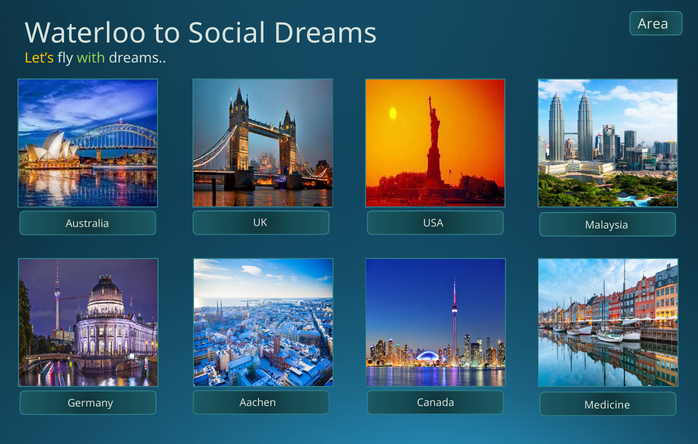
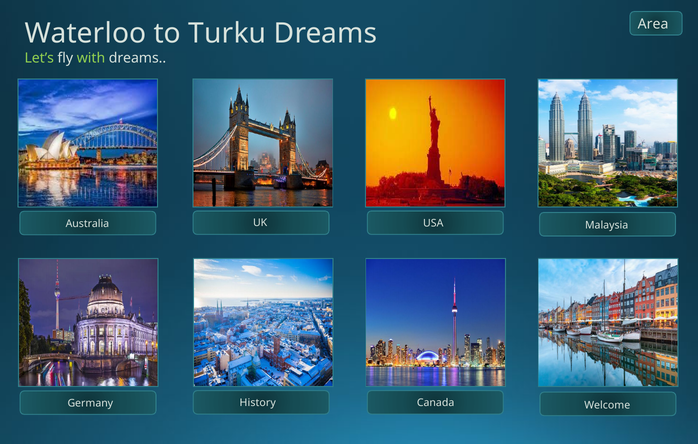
Social: Social -> Turku
Let’s colour: yellow -> light green
Aachen: Aachen -> History
Medicine: Medicine -> Welcome
